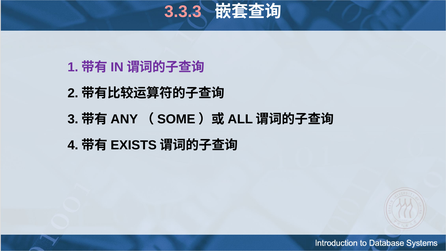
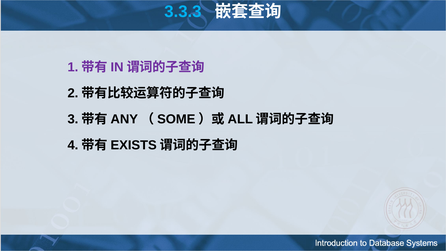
3.3.3 colour: pink -> light blue
